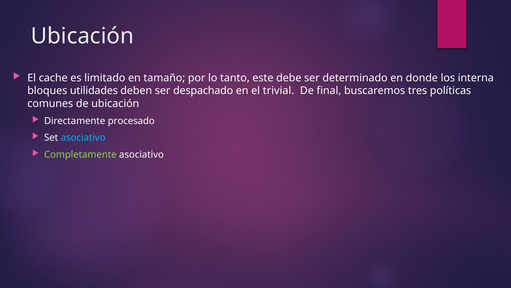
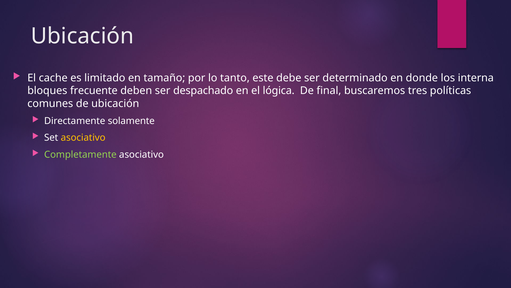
utilidades: utilidades -> frecuente
trivial: trivial -> lógica
procesado: procesado -> solamente
asociativo at (83, 138) colour: light blue -> yellow
